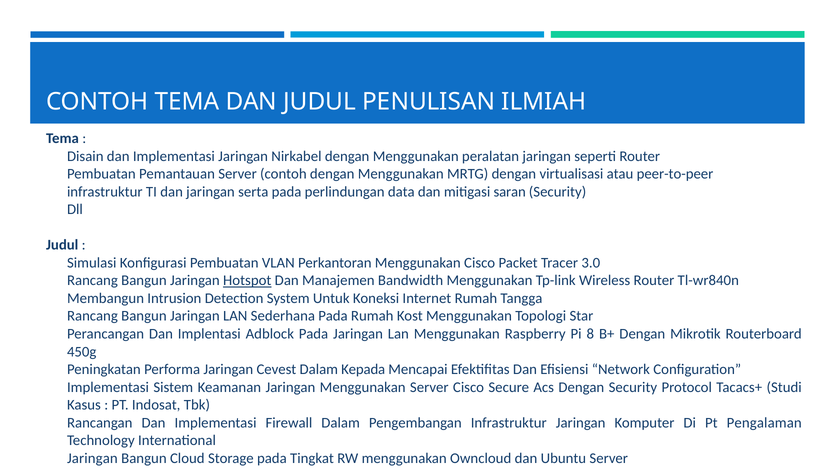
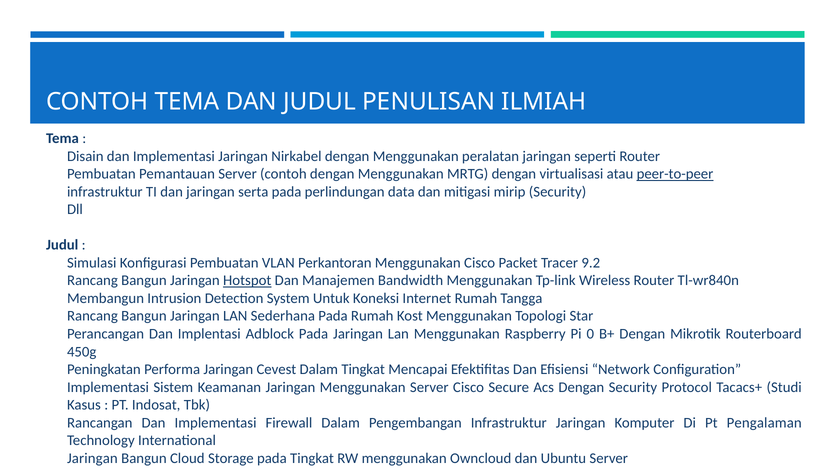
peer-to-peer underline: none -> present
saran: saran -> mirip
3.0: 3.0 -> 9.2
8: 8 -> 0
Dalam Kepada: Kepada -> Tingkat
